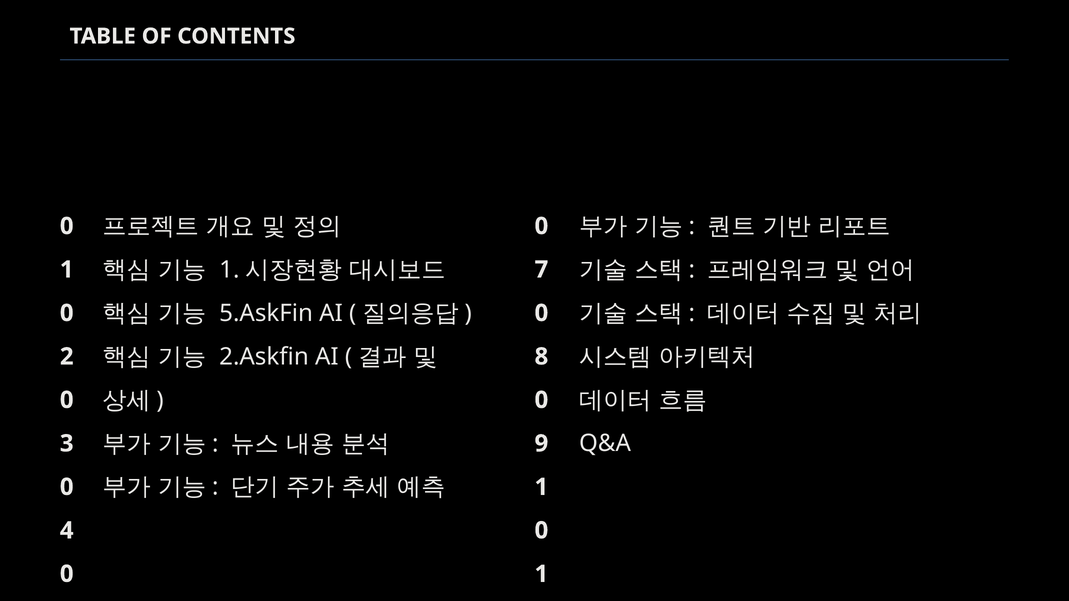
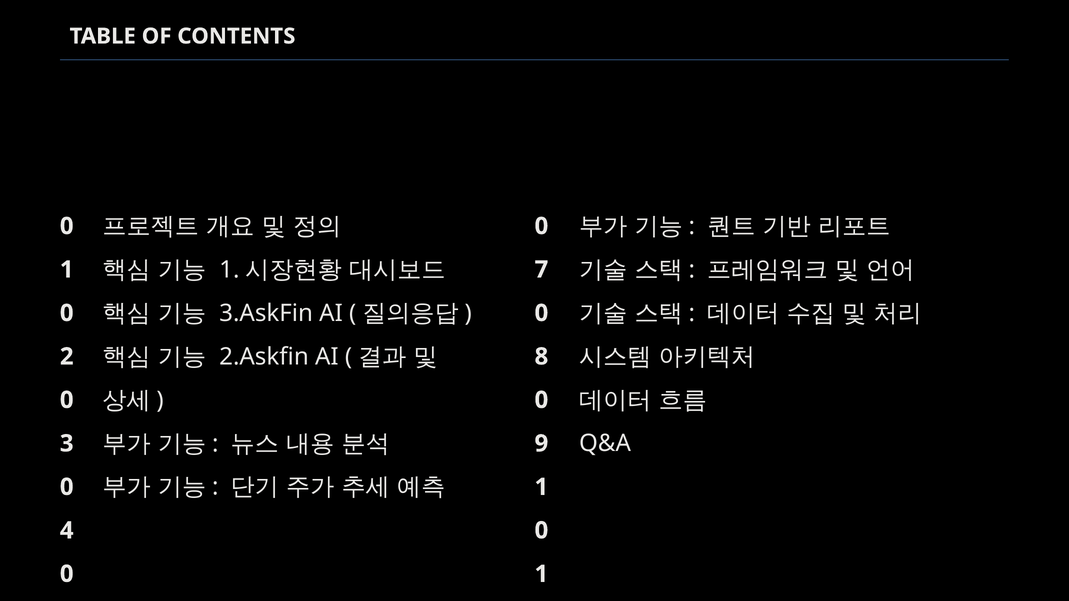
5.AskFin: 5.AskFin -> 3.AskFin
